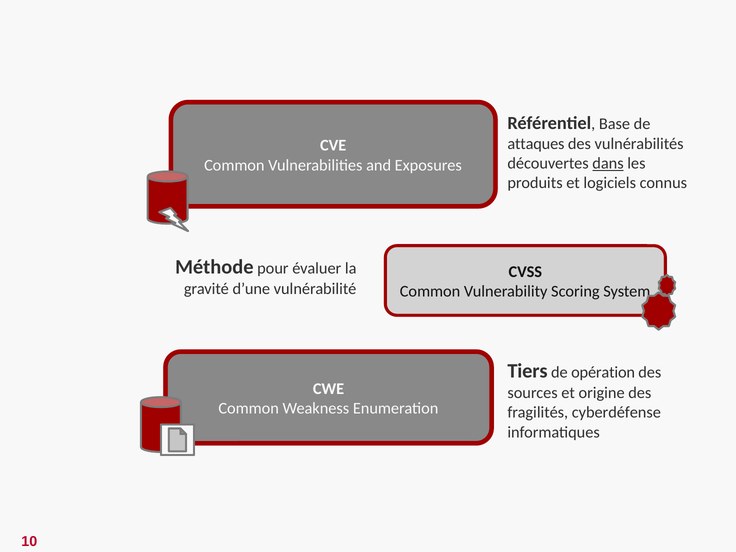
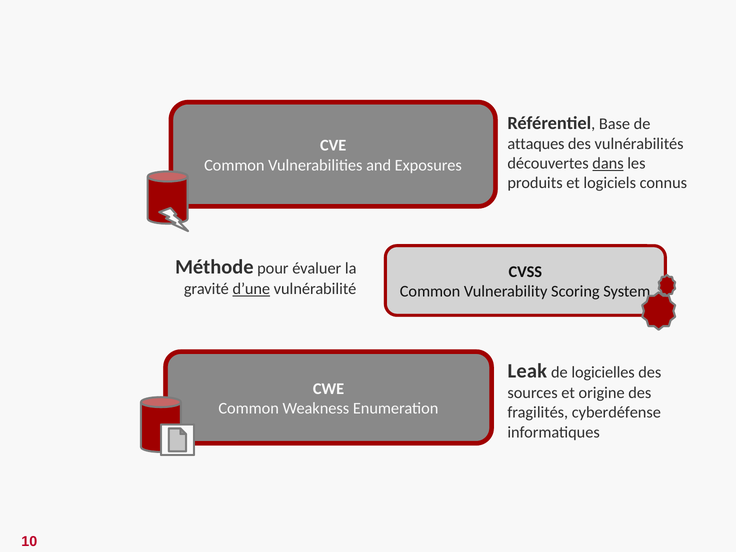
d’une underline: none -> present
Tiers: Tiers -> Leak
opération: opération -> logicielles
